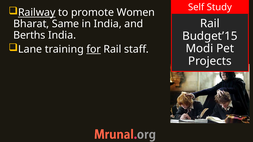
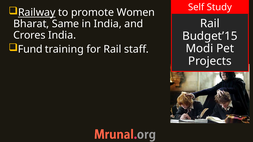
Berths: Berths -> Crores
Lane: Lane -> Fund
for underline: present -> none
